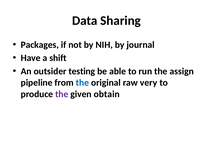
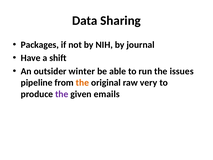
testing: testing -> winter
assign: assign -> issues
the at (82, 83) colour: blue -> orange
obtain: obtain -> emails
